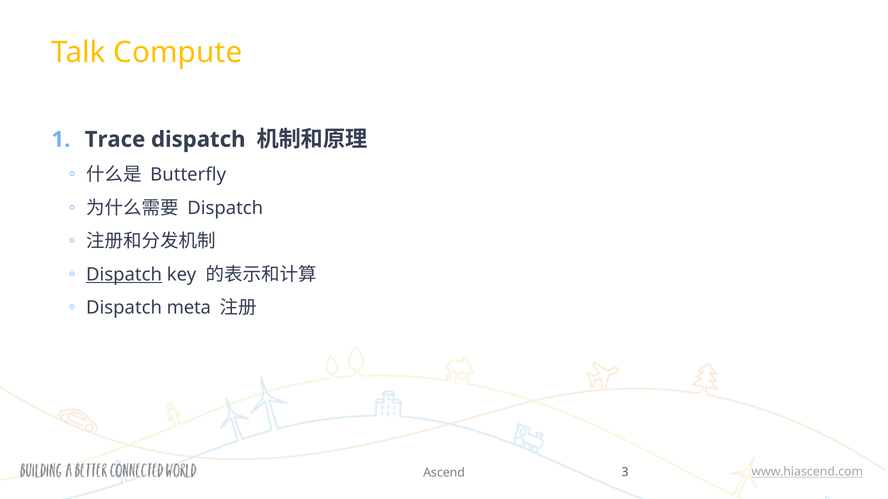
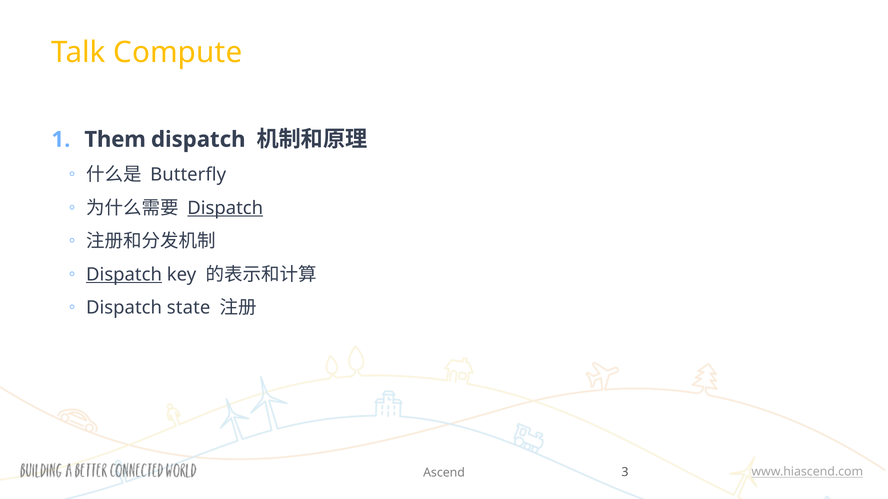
Trace: Trace -> Them
Dispatch at (225, 208) underline: none -> present
meta: meta -> state
